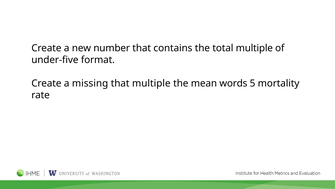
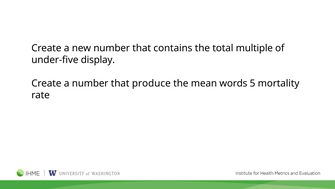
format: format -> display
a missing: missing -> number
that multiple: multiple -> produce
